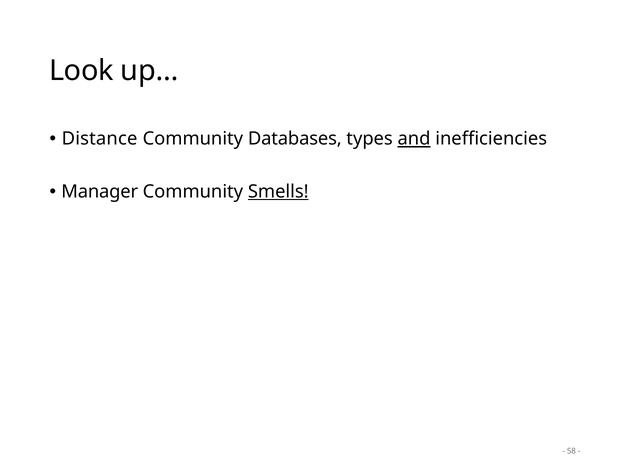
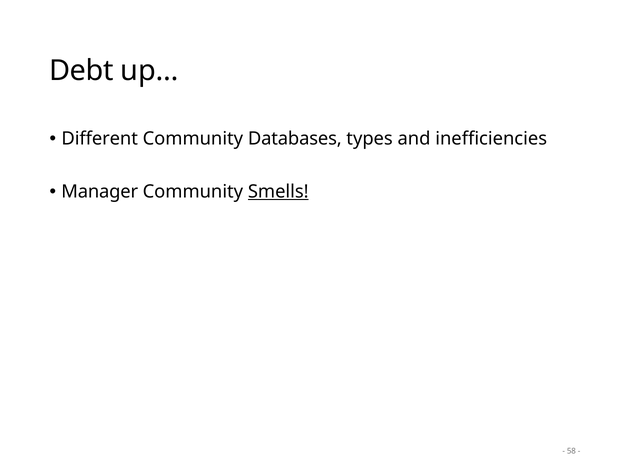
Look: Look -> Debt
Distance: Distance -> Different
and underline: present -> none
